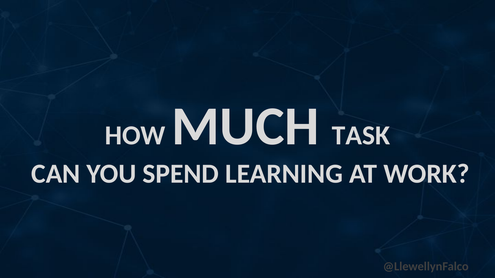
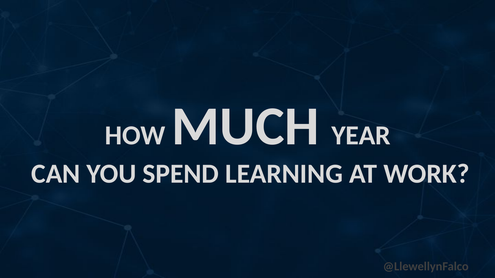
TASK: TASK -> YEAR
